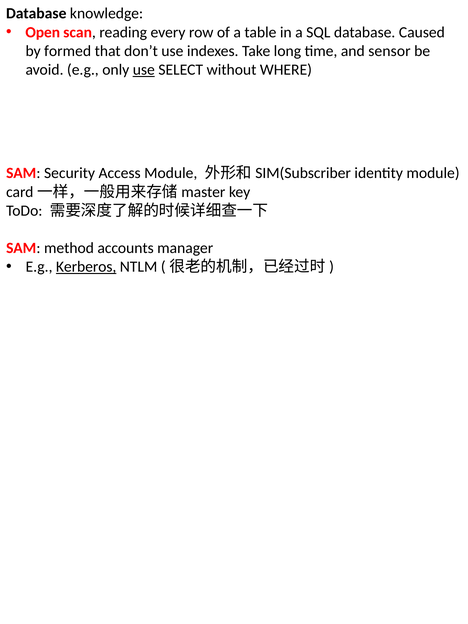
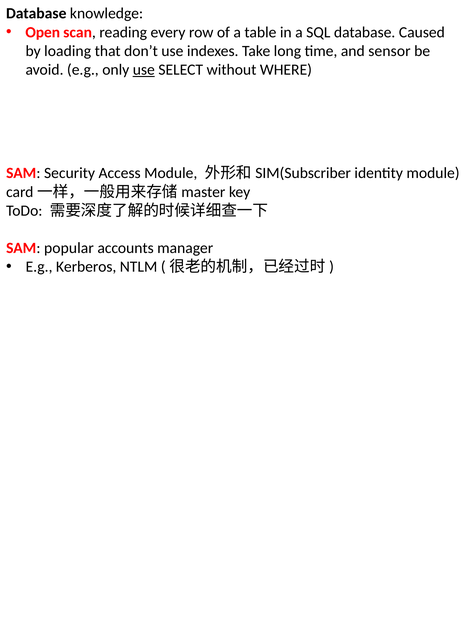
formed: formed -> loading
method: method -> popular
Kerberos underline: present -> none
